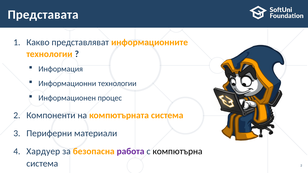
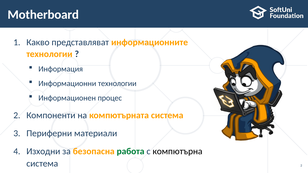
Представата: Представата -> Motherboard
Хардуер: Хардуер -> Изходни
работа colour: purple -> green
